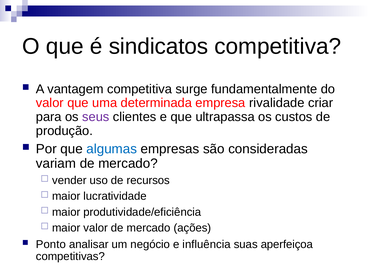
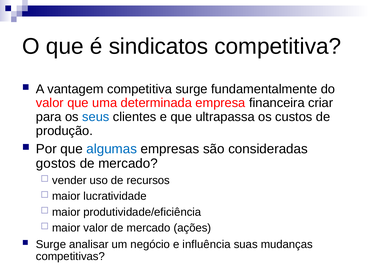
rivalidade: rivalidade -> financeira
seus colour: purple -> blue
variam: variam -> gostos
Ponto at (51, 244): Ponto -> Surge
aperfeiçoa: aperfeiçoa -> mudanças
